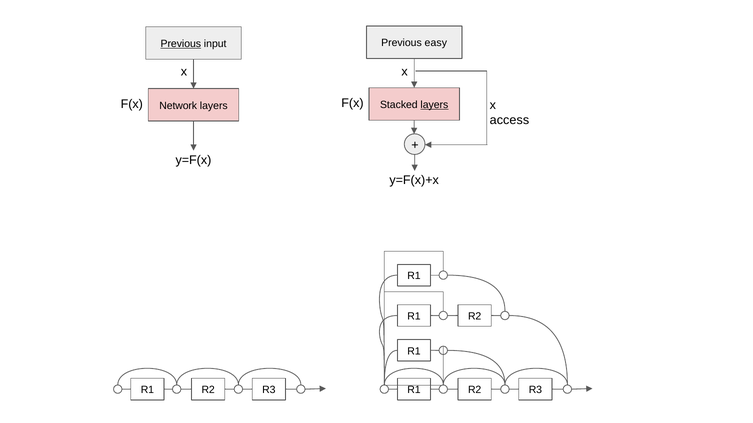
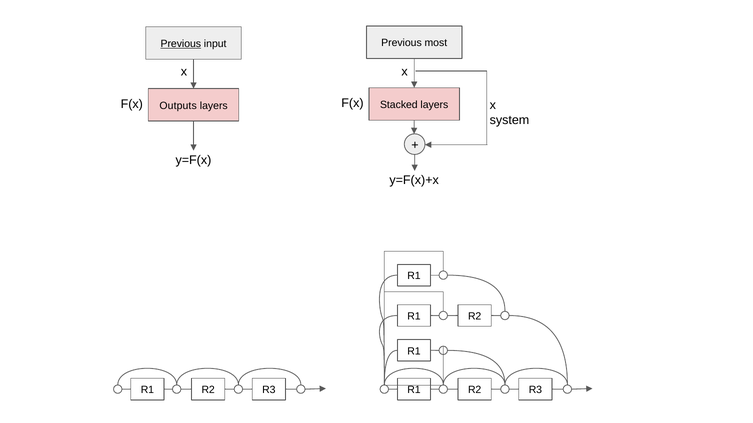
easy: easy -> most
layers at (434, 105) underline: present -> none
Network: Network -> Outputs
access: access -> system
